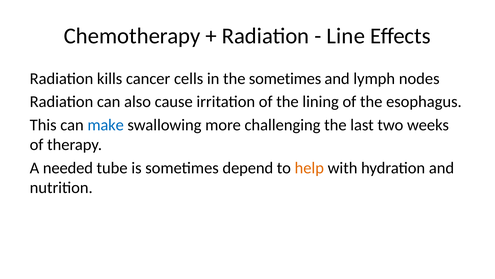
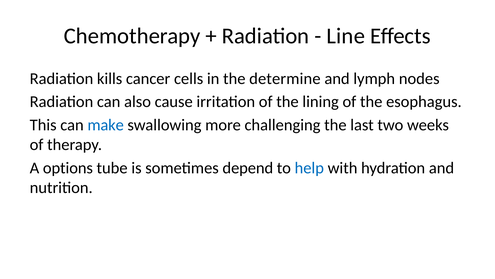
the sometimes: sometimes -> determine
needed: needed -> options
help colour: orange -> blue
